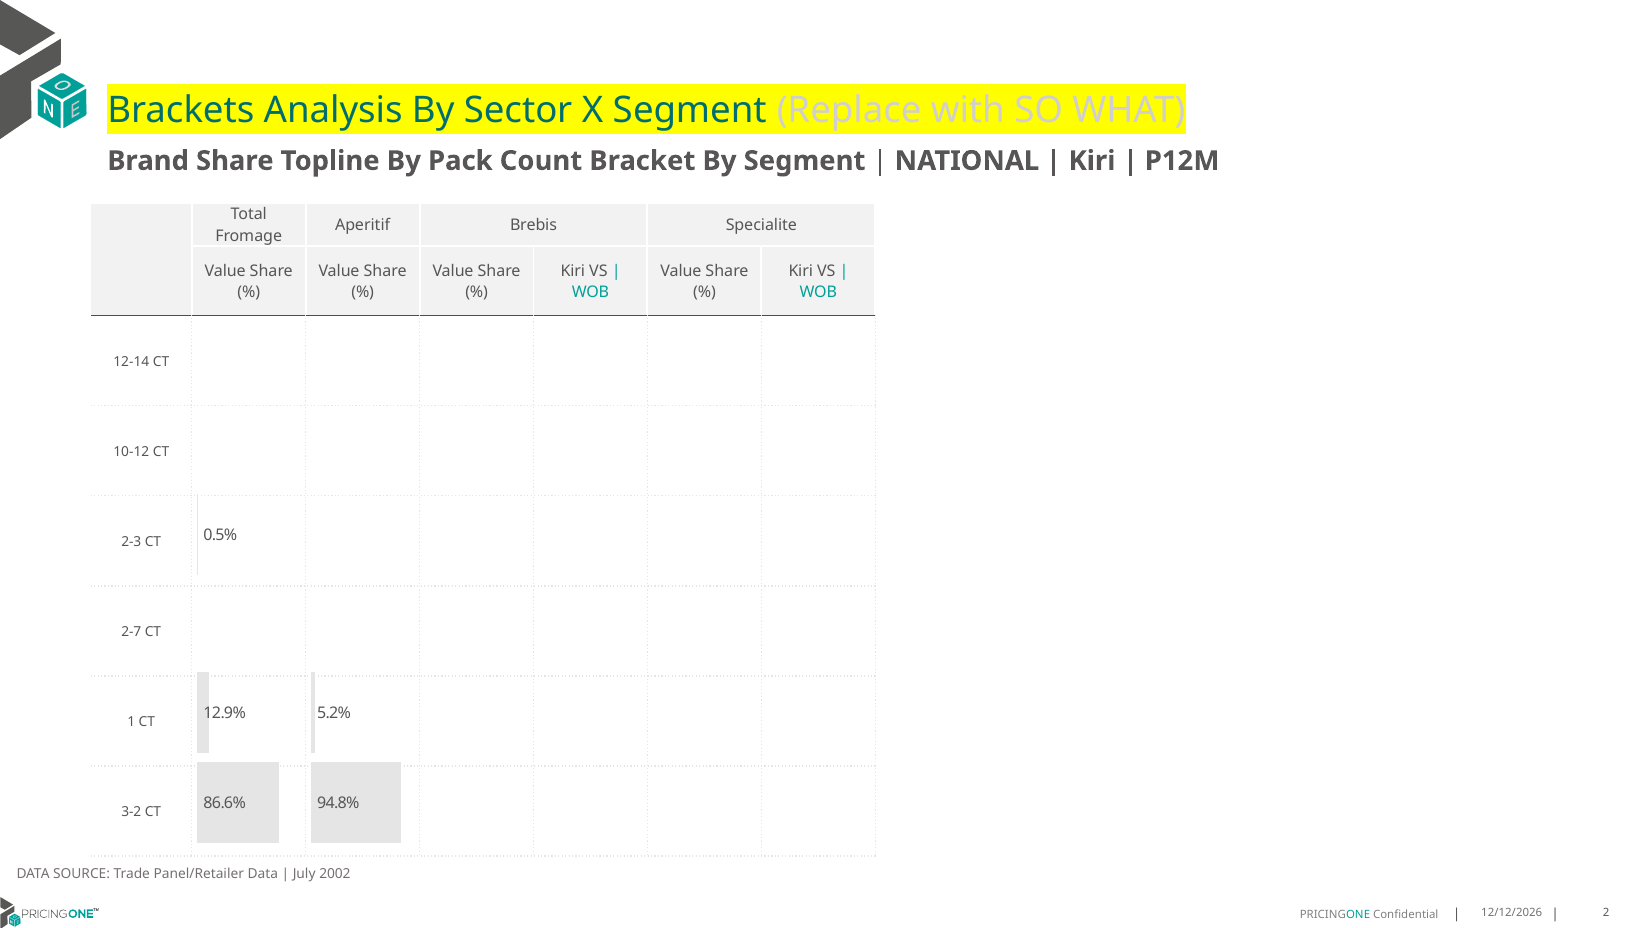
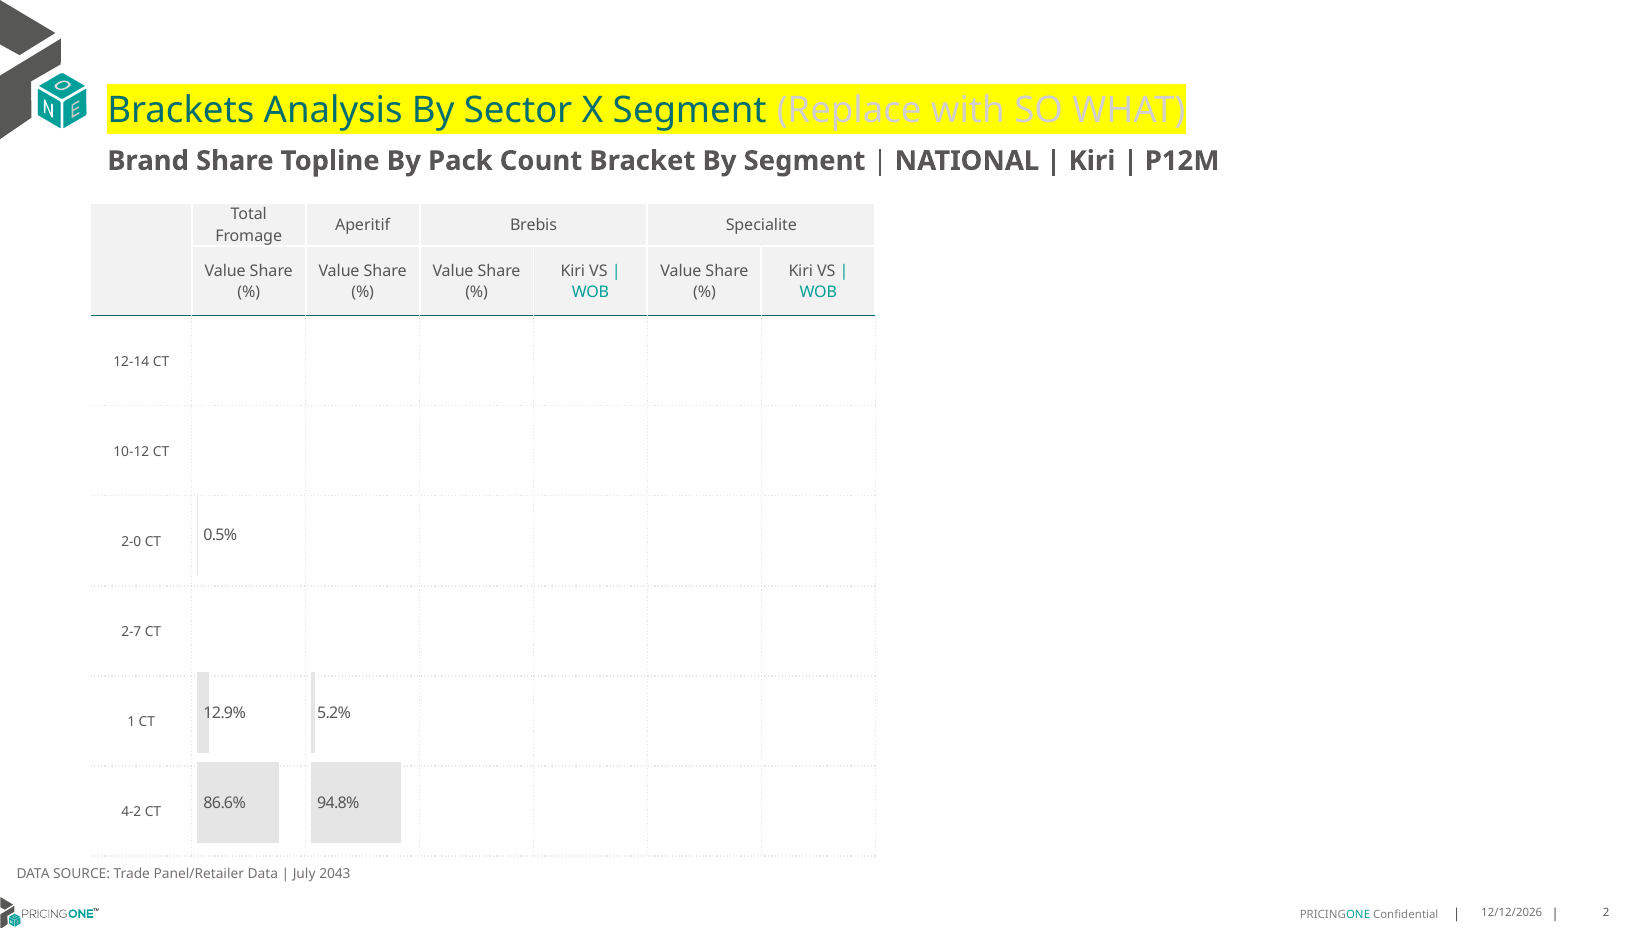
2-3: 2-3 -> 2-0
3-2: 3-2 -> 4-2
2002: 2002 -> 2043
